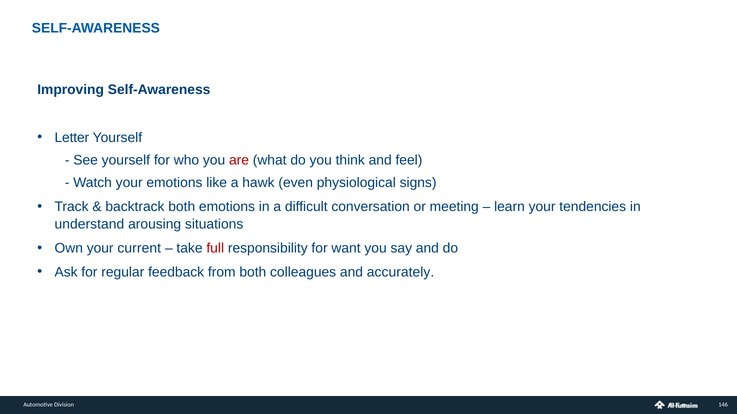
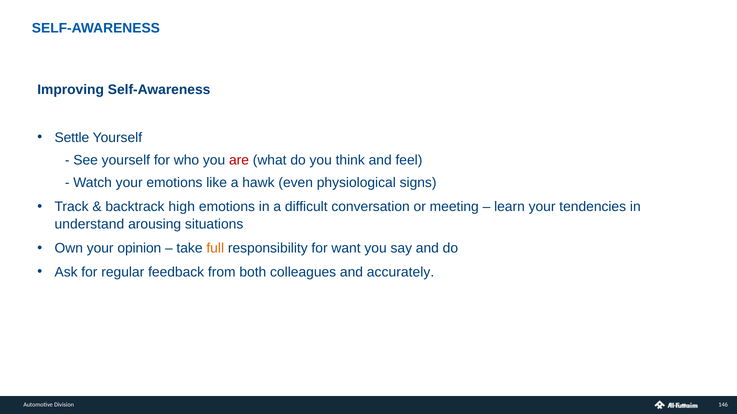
Letter: Letter -> Settle
backtrack both: both -> high
current: current -> opinion
full colour: red -> orange
